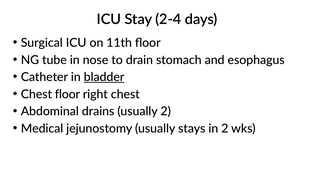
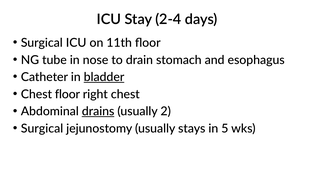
drains underline: none -> present
Medical at (42, 129): Medical -> Surgical
in 2: 2 -> 5
